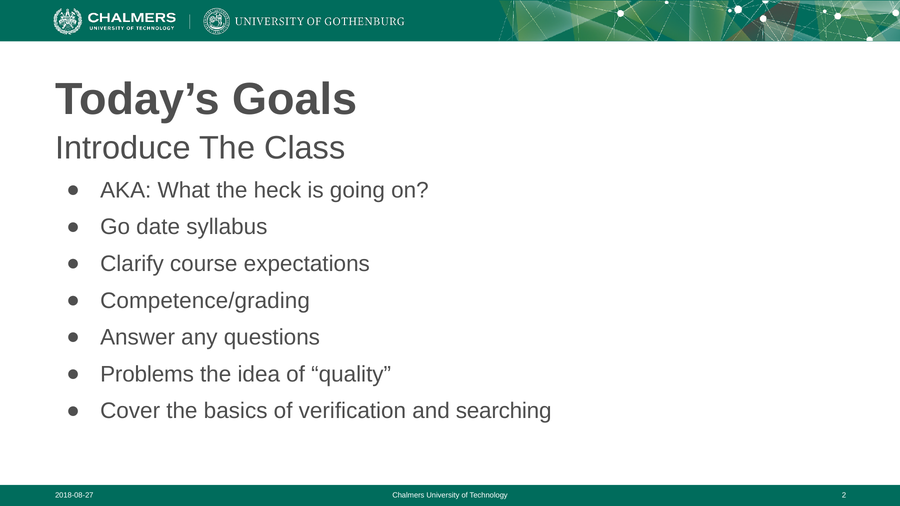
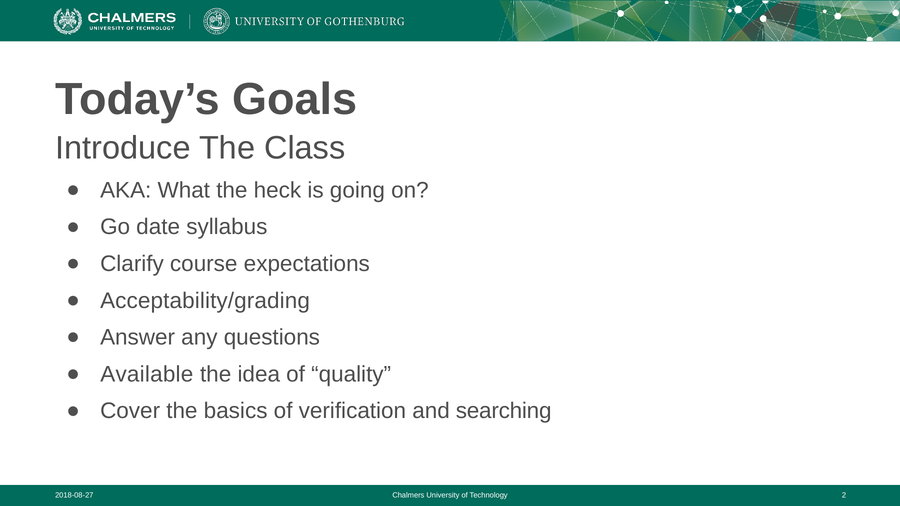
Competence/grading: Competence/grading -> Acceptability/grading
Problems: Problems -> Available
